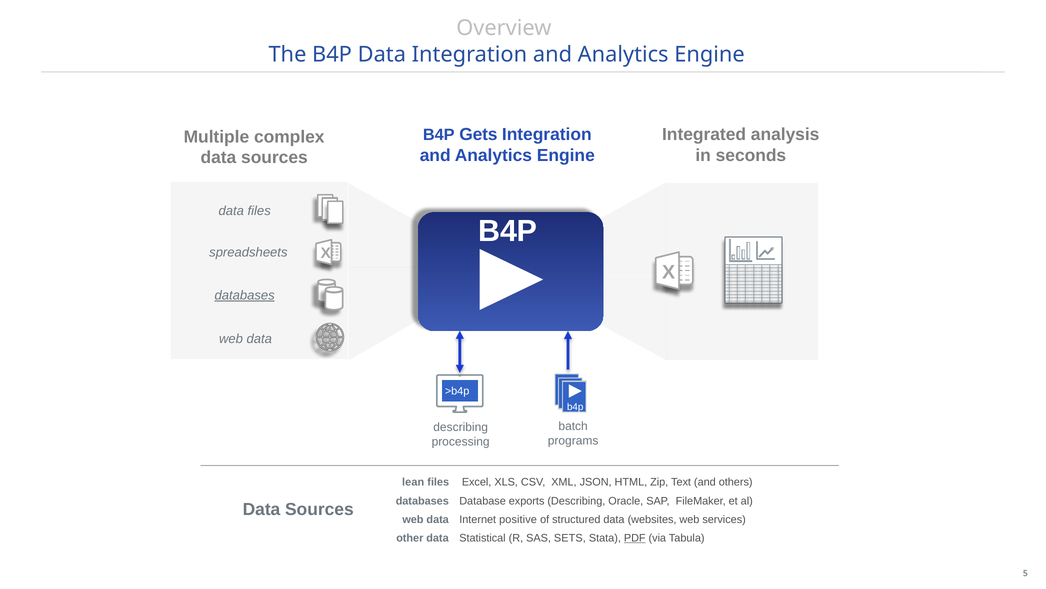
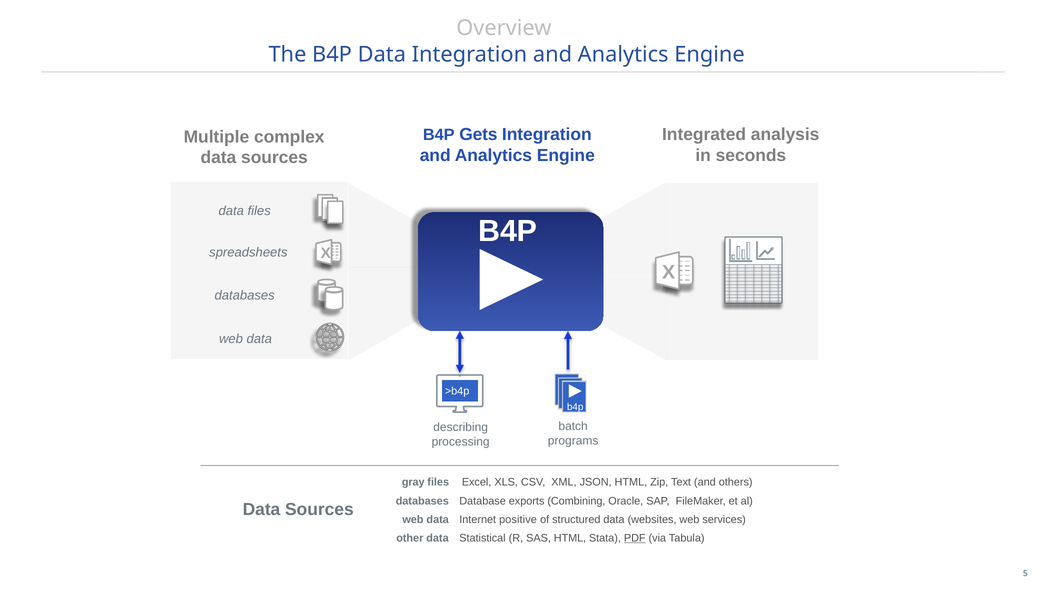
databases at (245, 295) underline: present -> none
lean: lean -> gray
exports Describing: Describing -> Combining
SAS SETS: SETS -> HTML
